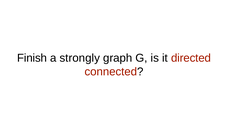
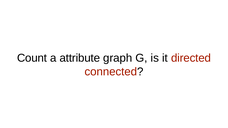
Finish: Finish -> Count
strongly: strongly -> attribute
